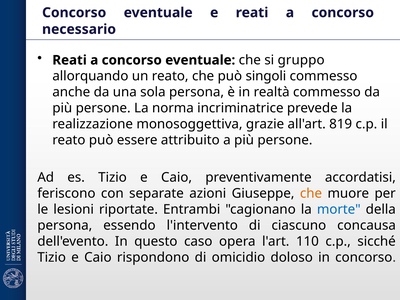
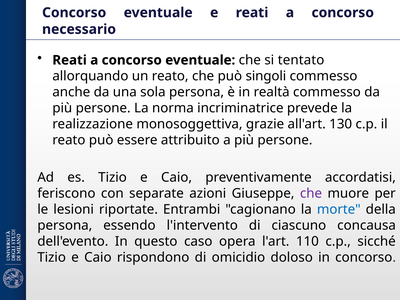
gruppo: gruppo -> tentato
819: 819 -> 130
che at (311, 193) colour: orange -> purple
